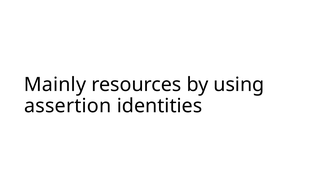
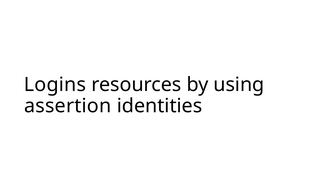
Mainly: Mainly -> Logins
